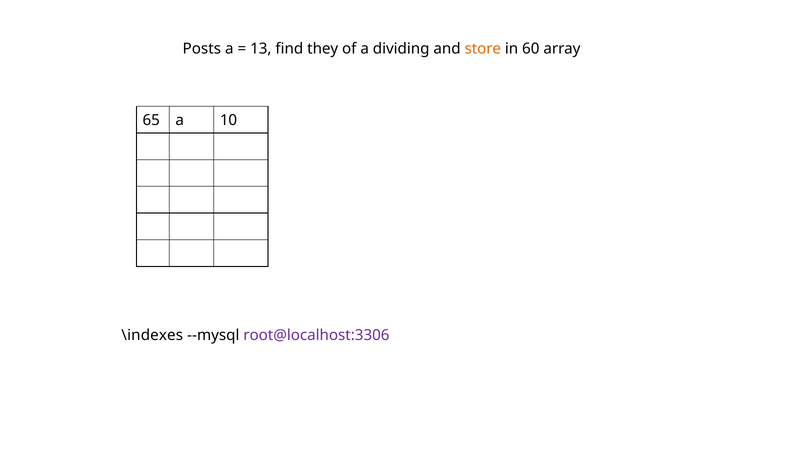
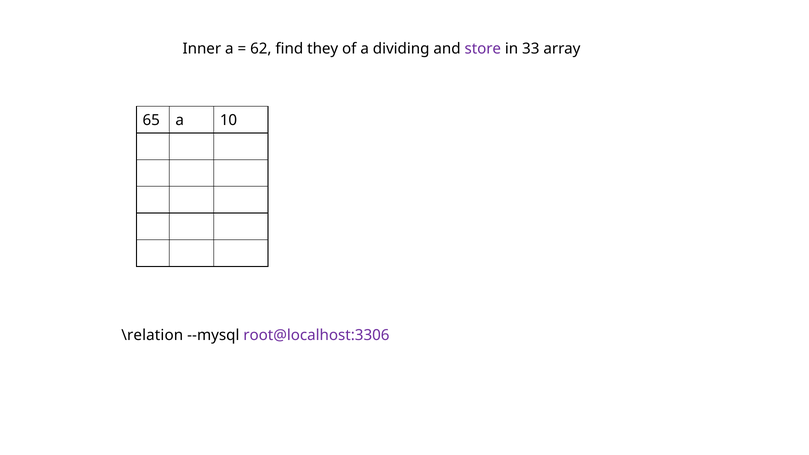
Posts: Posts -> Inner
13: 13 -> 62
store colour: orange -> purple
60: 60 -> 33
\indexes: \indexes -> \relation
